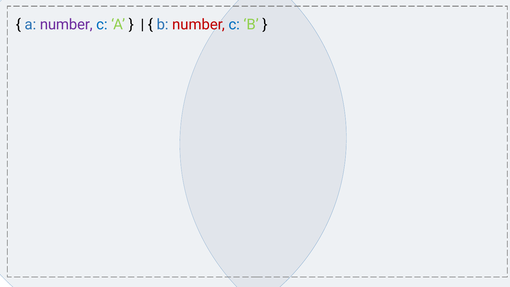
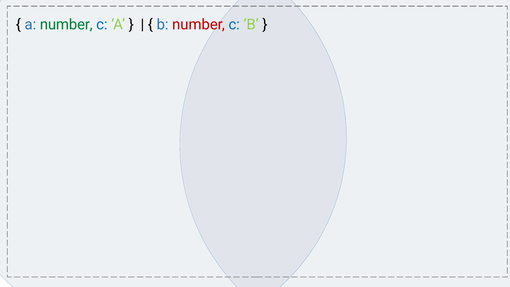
number at (66, 25) colour: purple -> green
